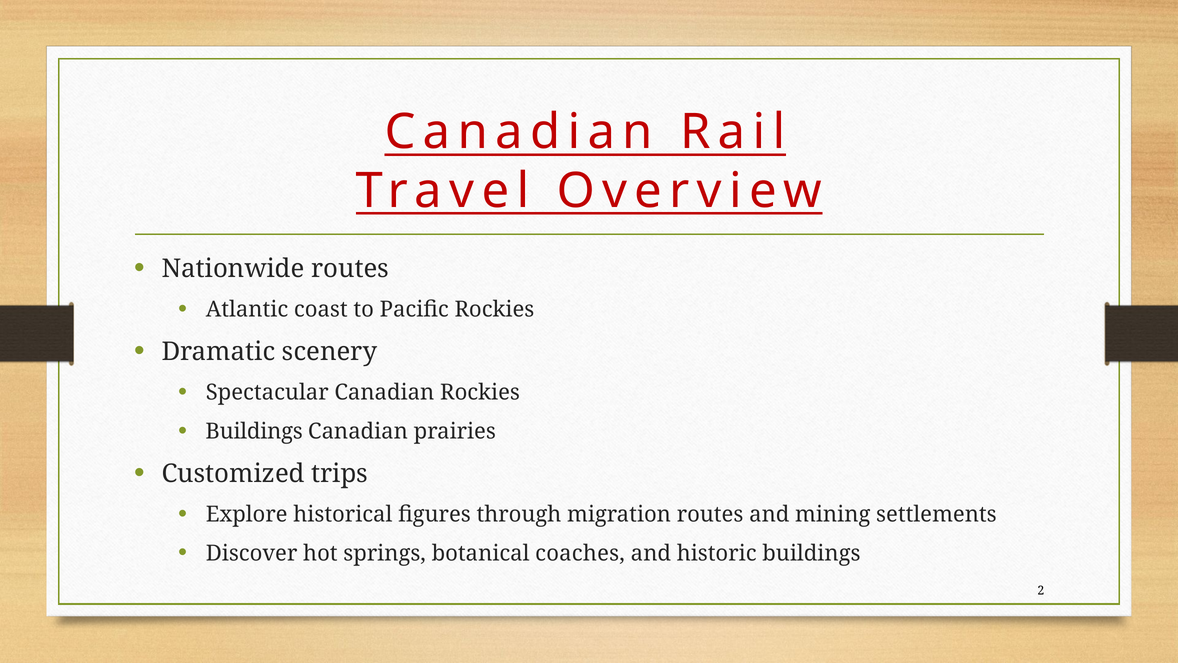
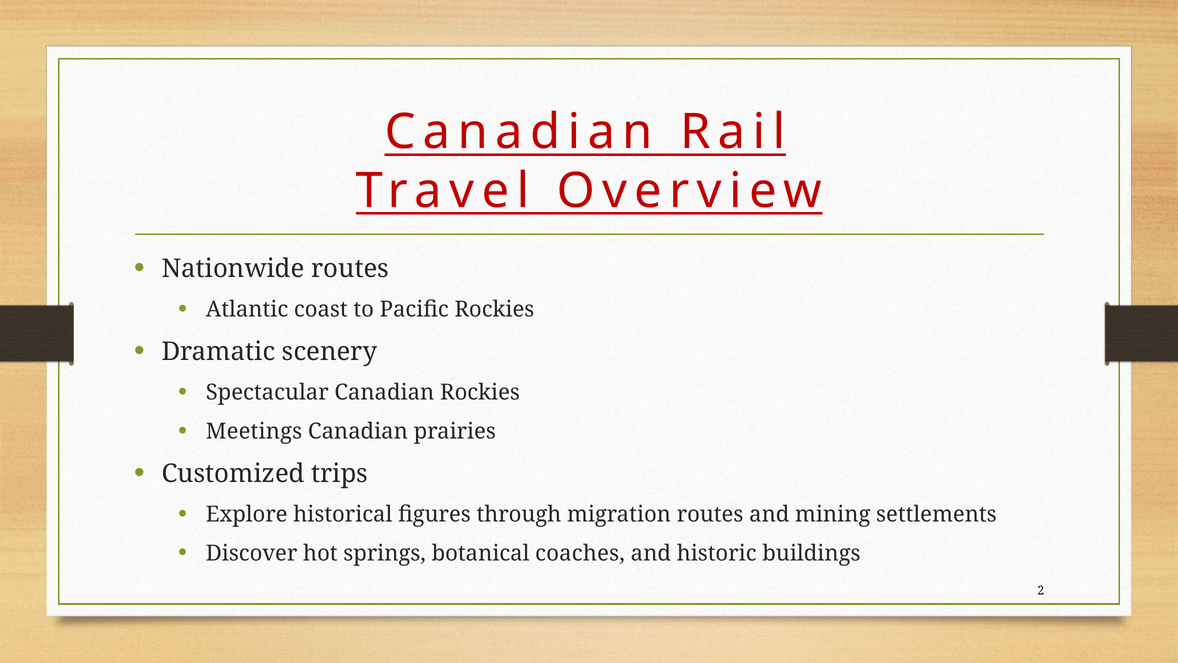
Buildings at (254, 431): Buildings -> Meetings
